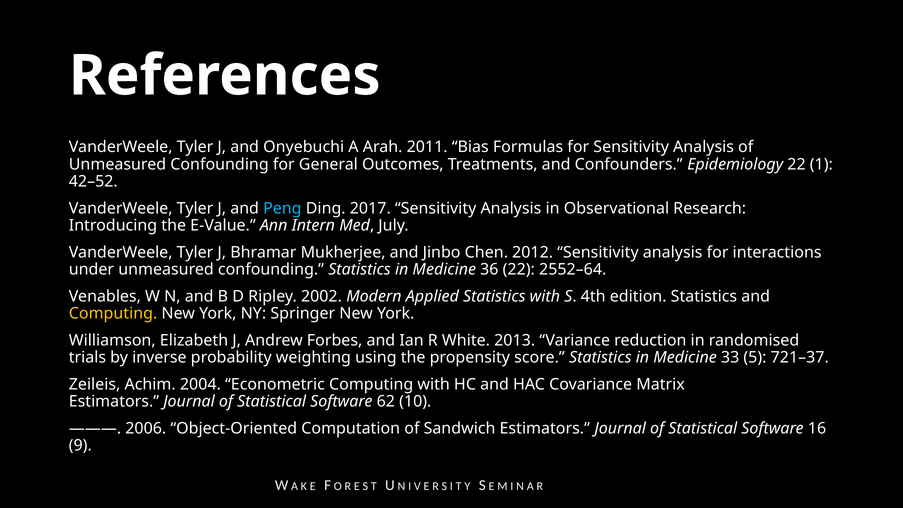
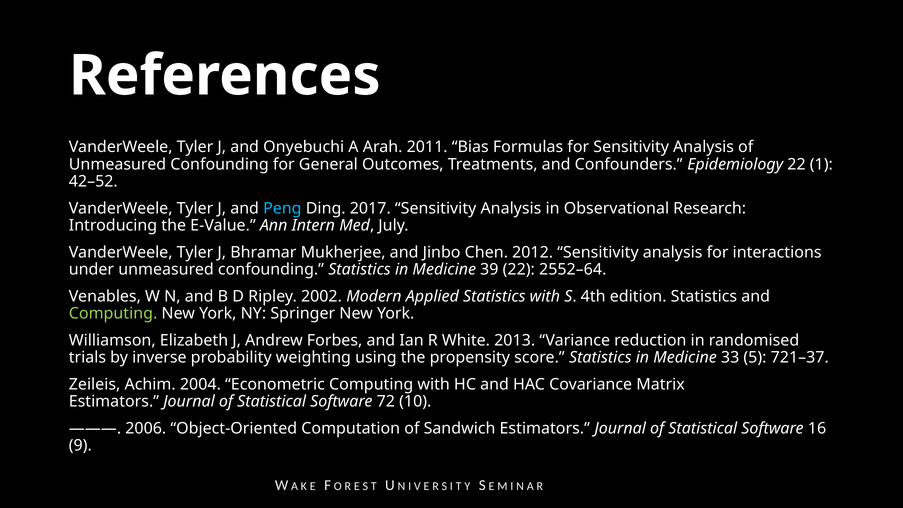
36: 36 -> 39
Computing at (113, 314) colour: yellow -> light green
62: 62 -> 72
